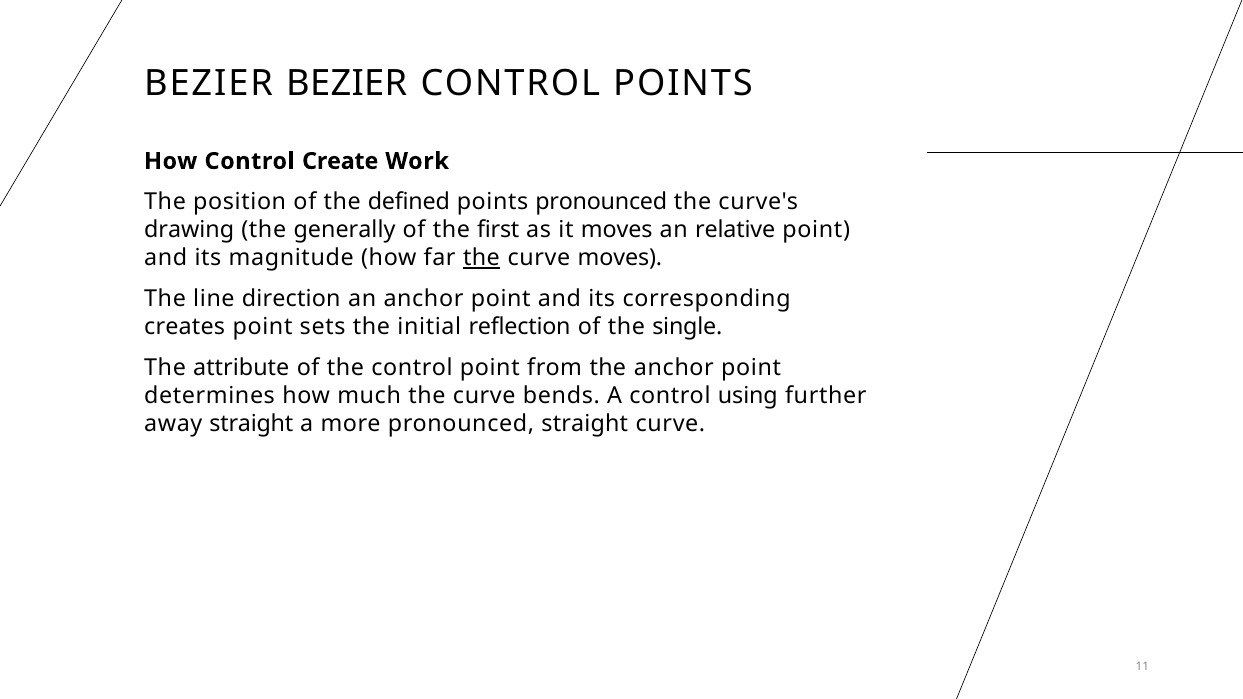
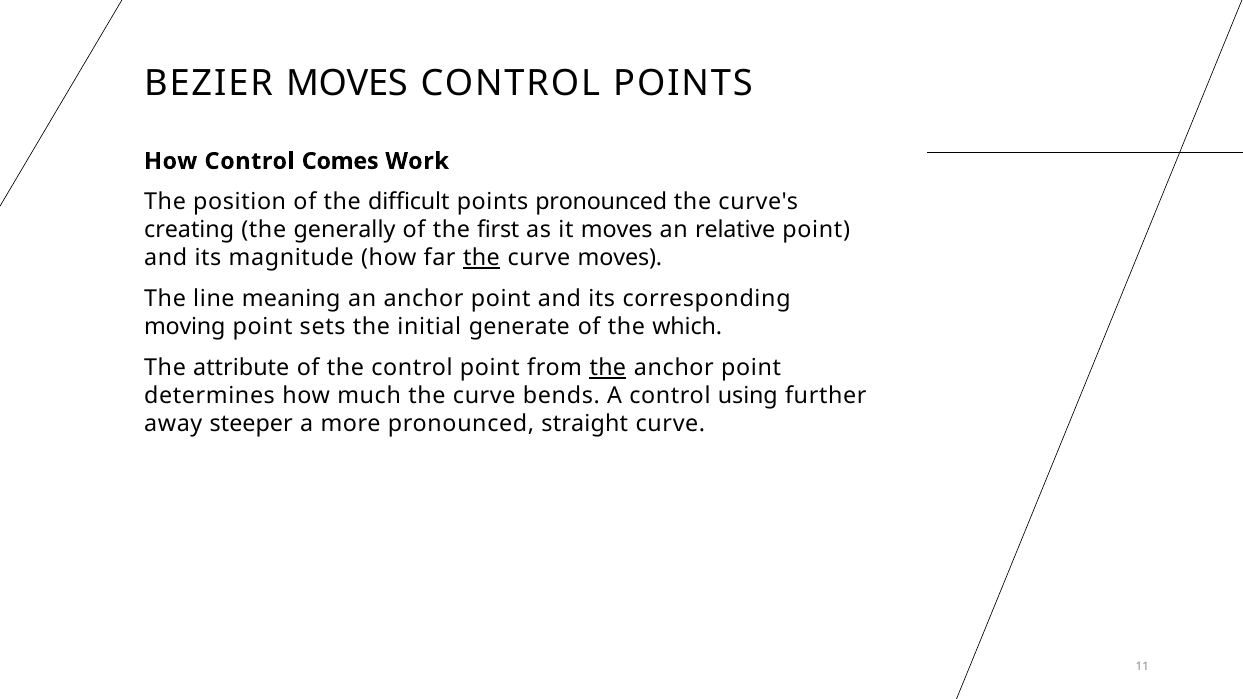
BEZIER BEZIER: BEZIER -> MOVES
Create: Create -> Comes
defined: defined -> difficult
drawing: drawing -> creating
direction: direction -> meaning
creates: creates -> moving
reflection: reflection -> generate
single: single -> which
the at (608, 368) underline: none -> present
away straight: straight -> steeper
